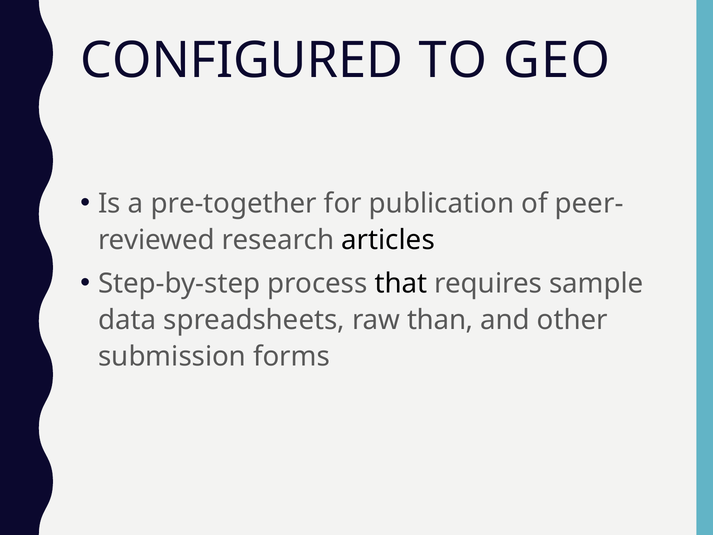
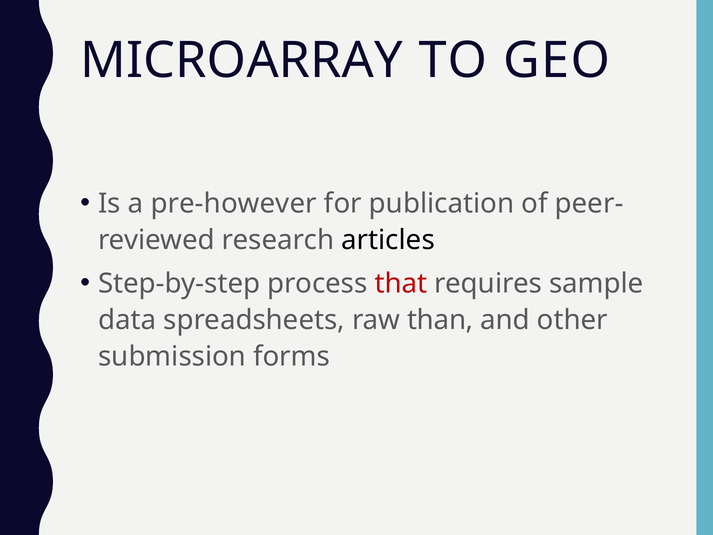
CONFIGURED: CONFIGURED -> MICROARRAY
pre-together: pre-together -> pre-however
that colour: black -> red
